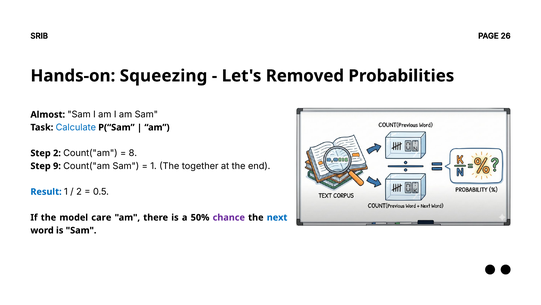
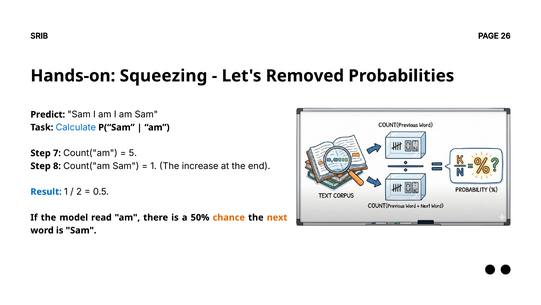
Almost: Almost -> Predict
Step 2: 2 -> 7
8: 8 -> 5
9: 9 -> 8
together: together -> increase
care: care -> read
chance colour: purple -> orange
next colour: blue -> orange
